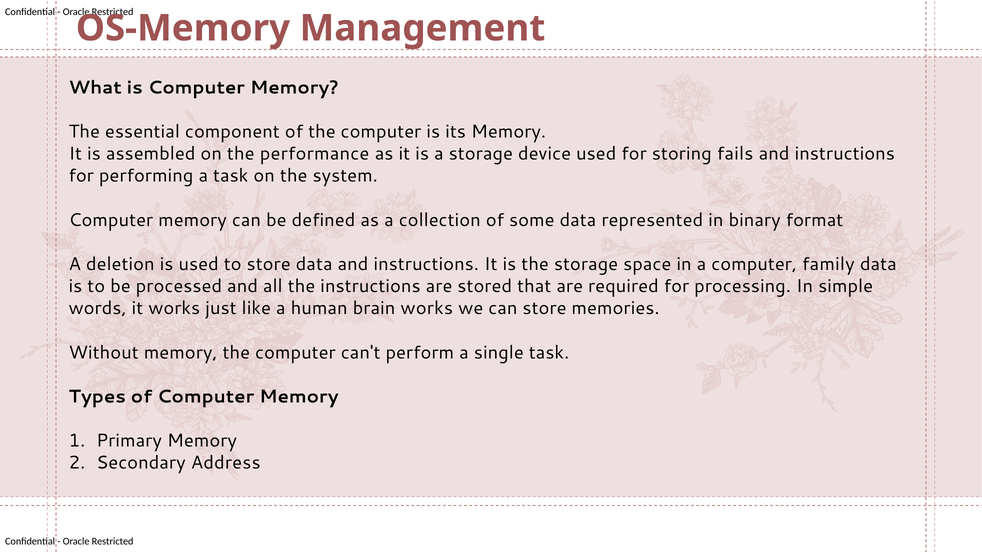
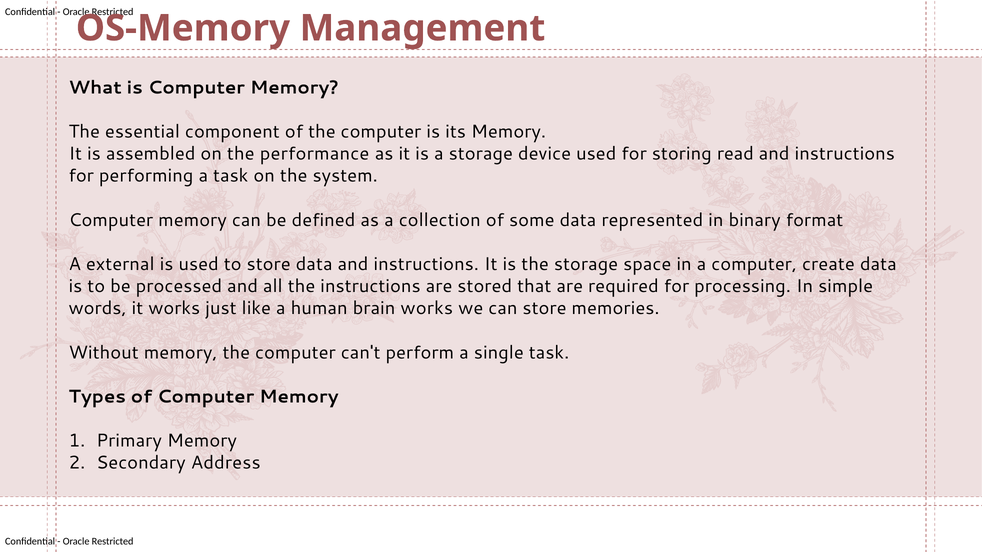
fails: fails -> read
deletion: deletion -> external
family: family -> create
